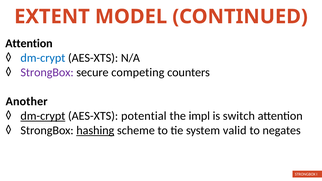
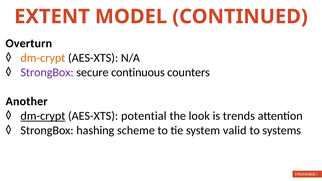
Attention at (29, 43): Attention -> Overturn
dm-crypt at (43, 58) colour: blue -> orange
competing: competing -> continuous
impl: impl -> look
switch: switch -> trends
hashing underline: present -> none
negates: negates -> systems
